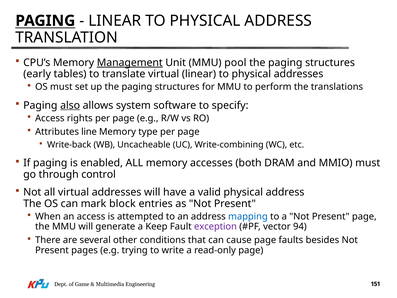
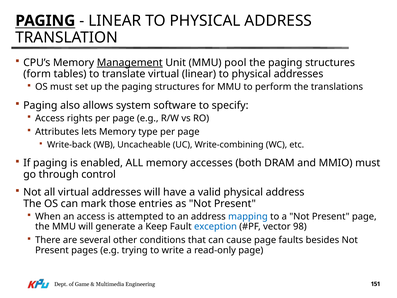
early: early -> form
also underline: present -> none
line: line -> lets
block: block -> those
exception colour: purple -> blue
94: 94 -> 98
